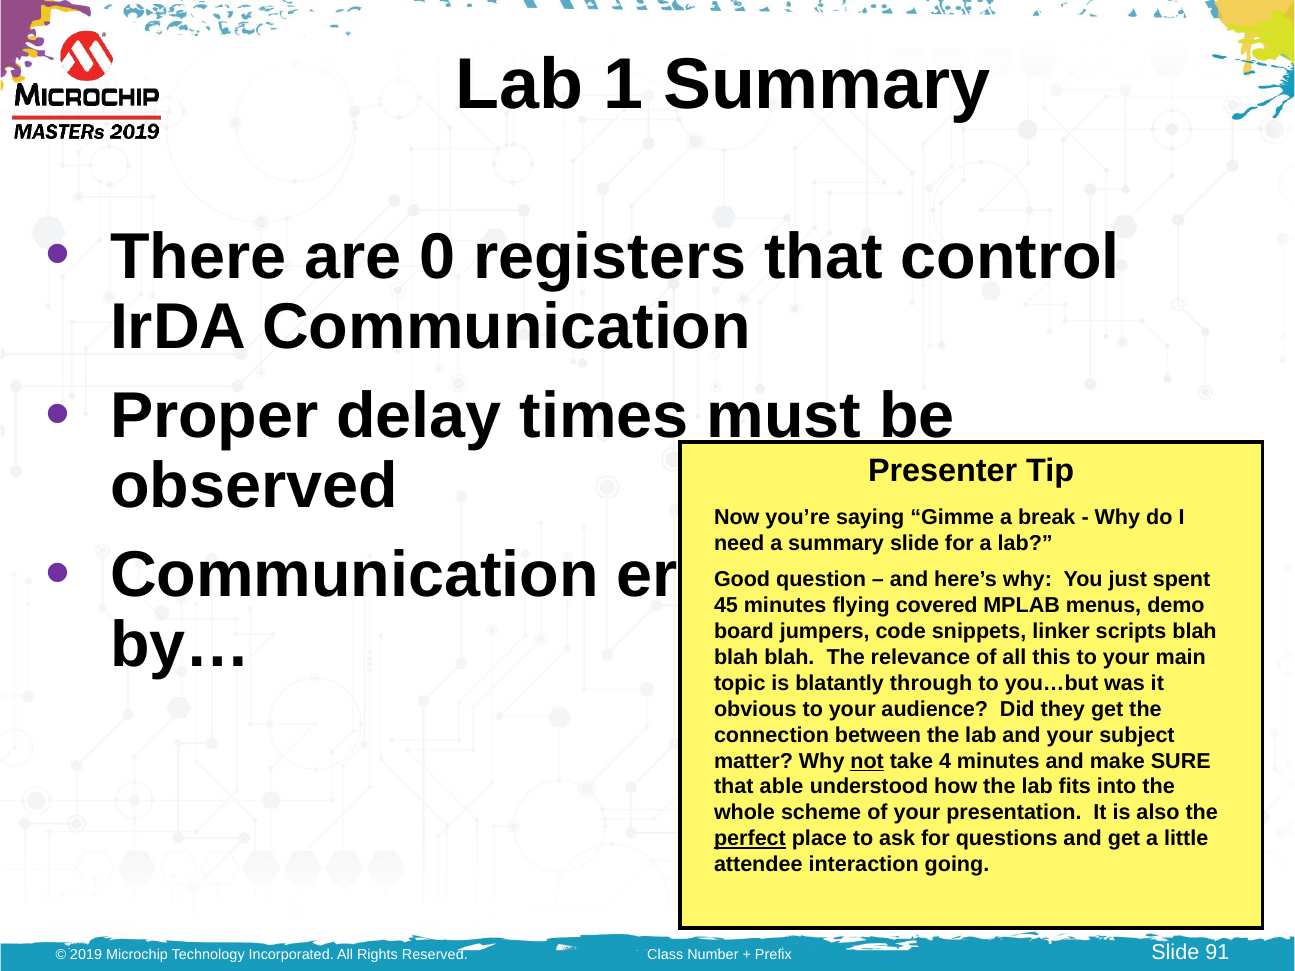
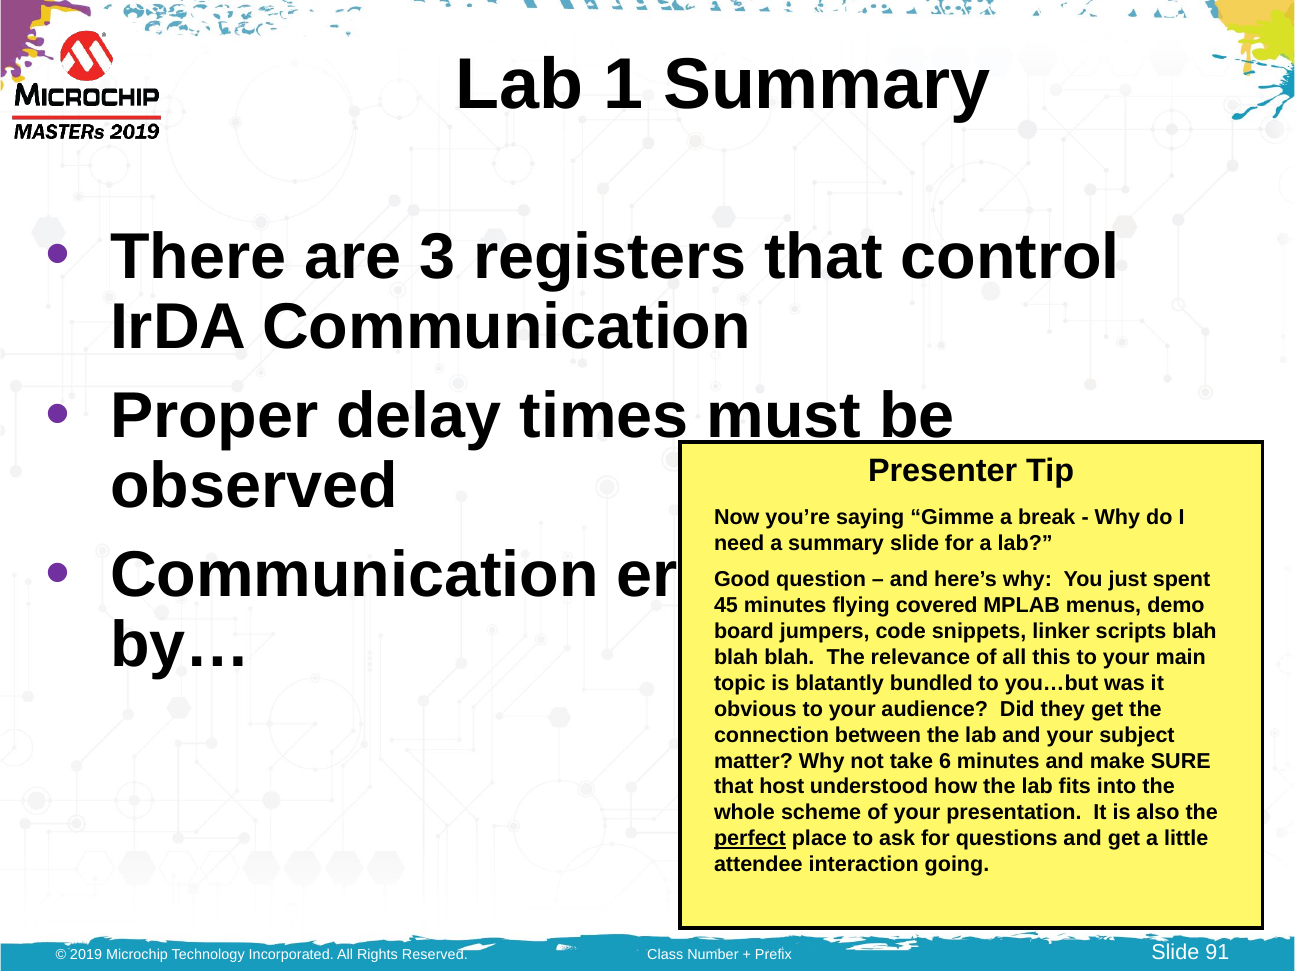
0: 0 -> 3
through: through -> bundled
not underline: present -> none
4: 4 -> 6
able: able -> host
